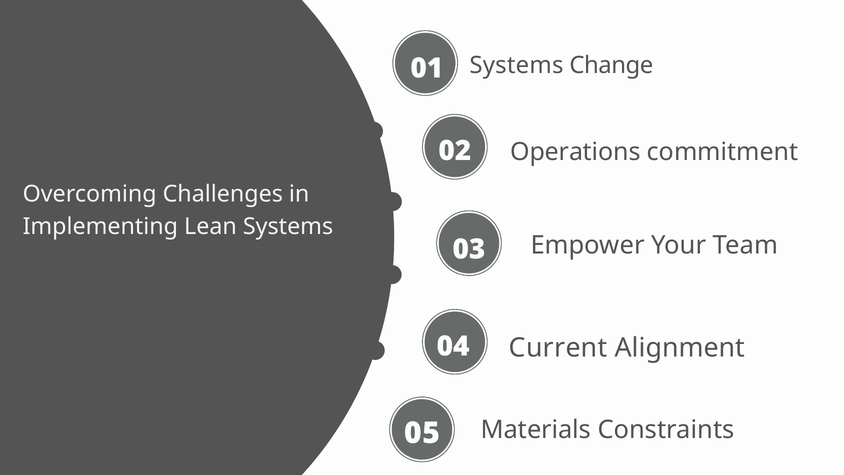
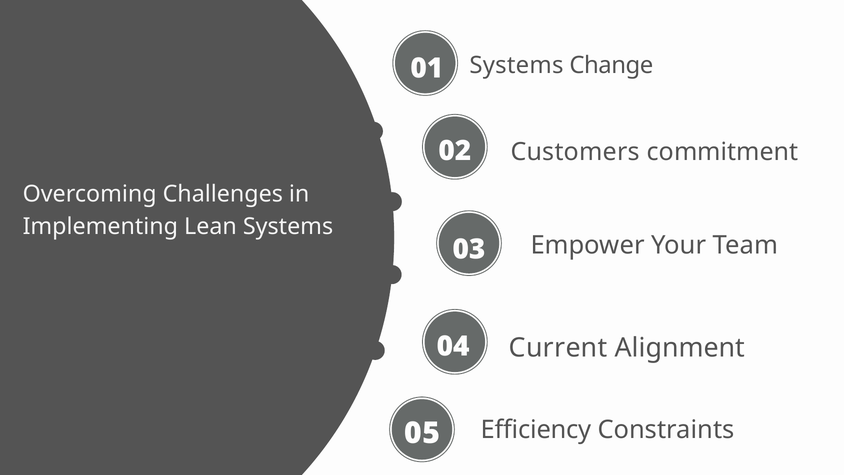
Operations: Operations -> Customers
Materials: Materials -> Efficiency
